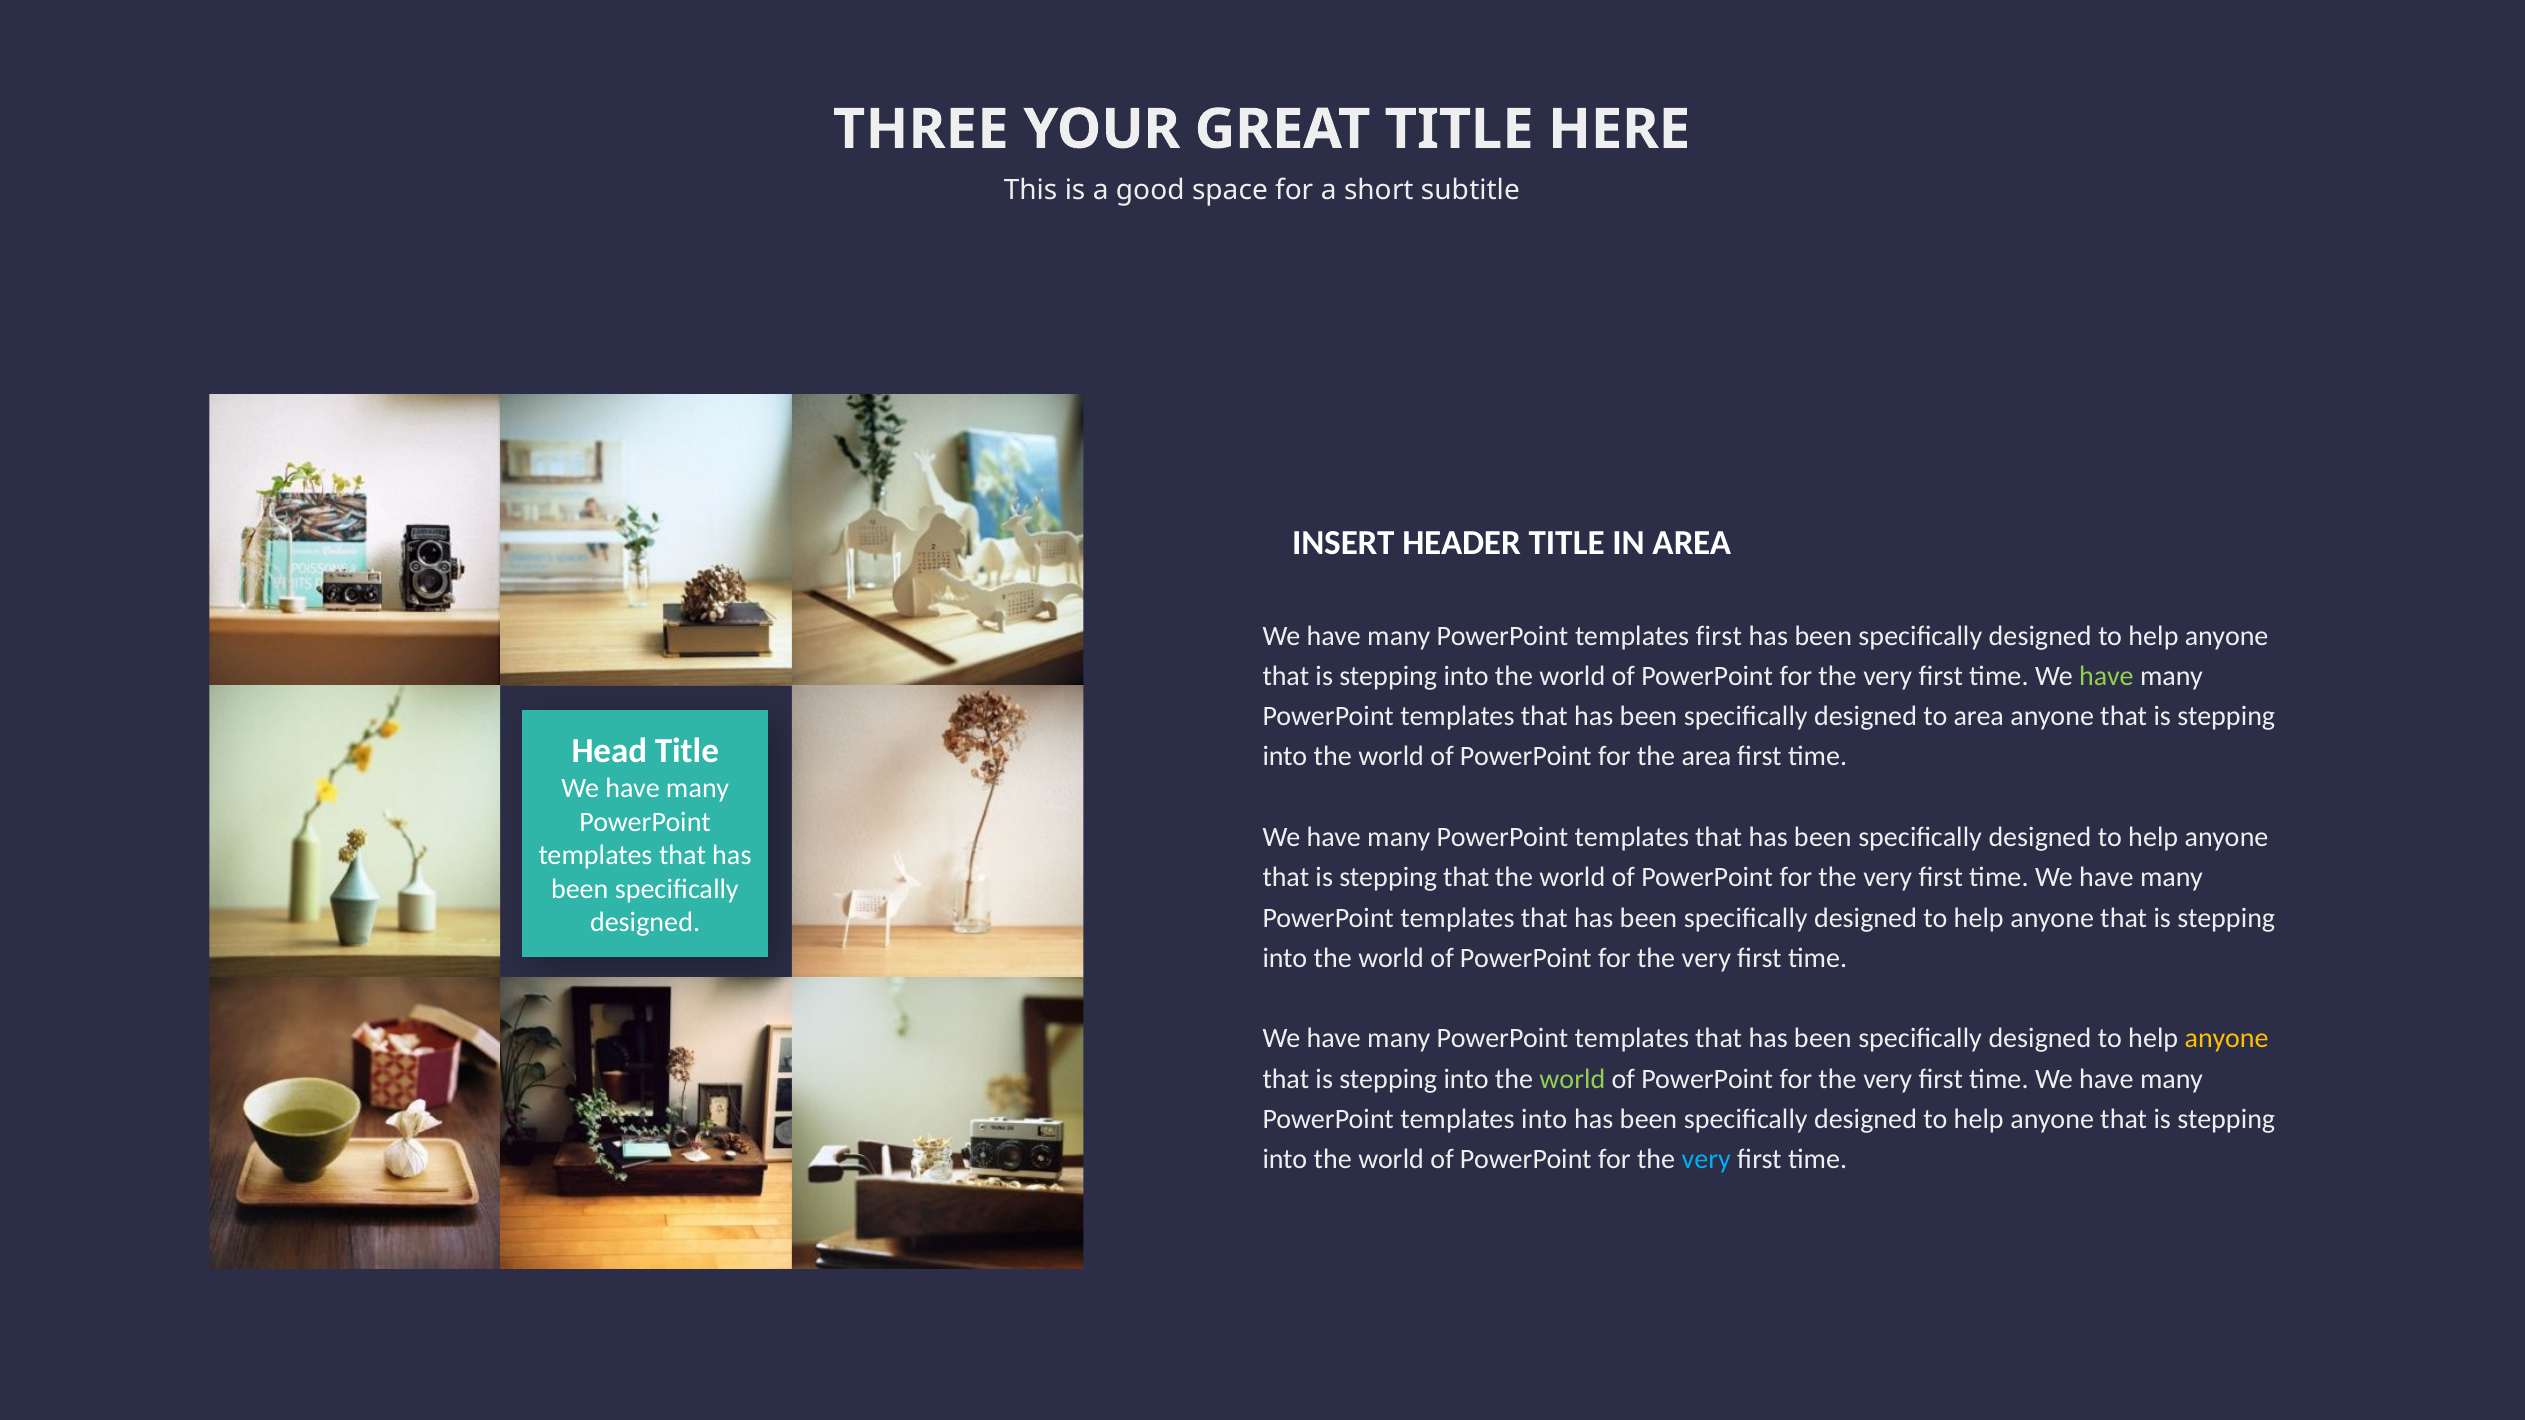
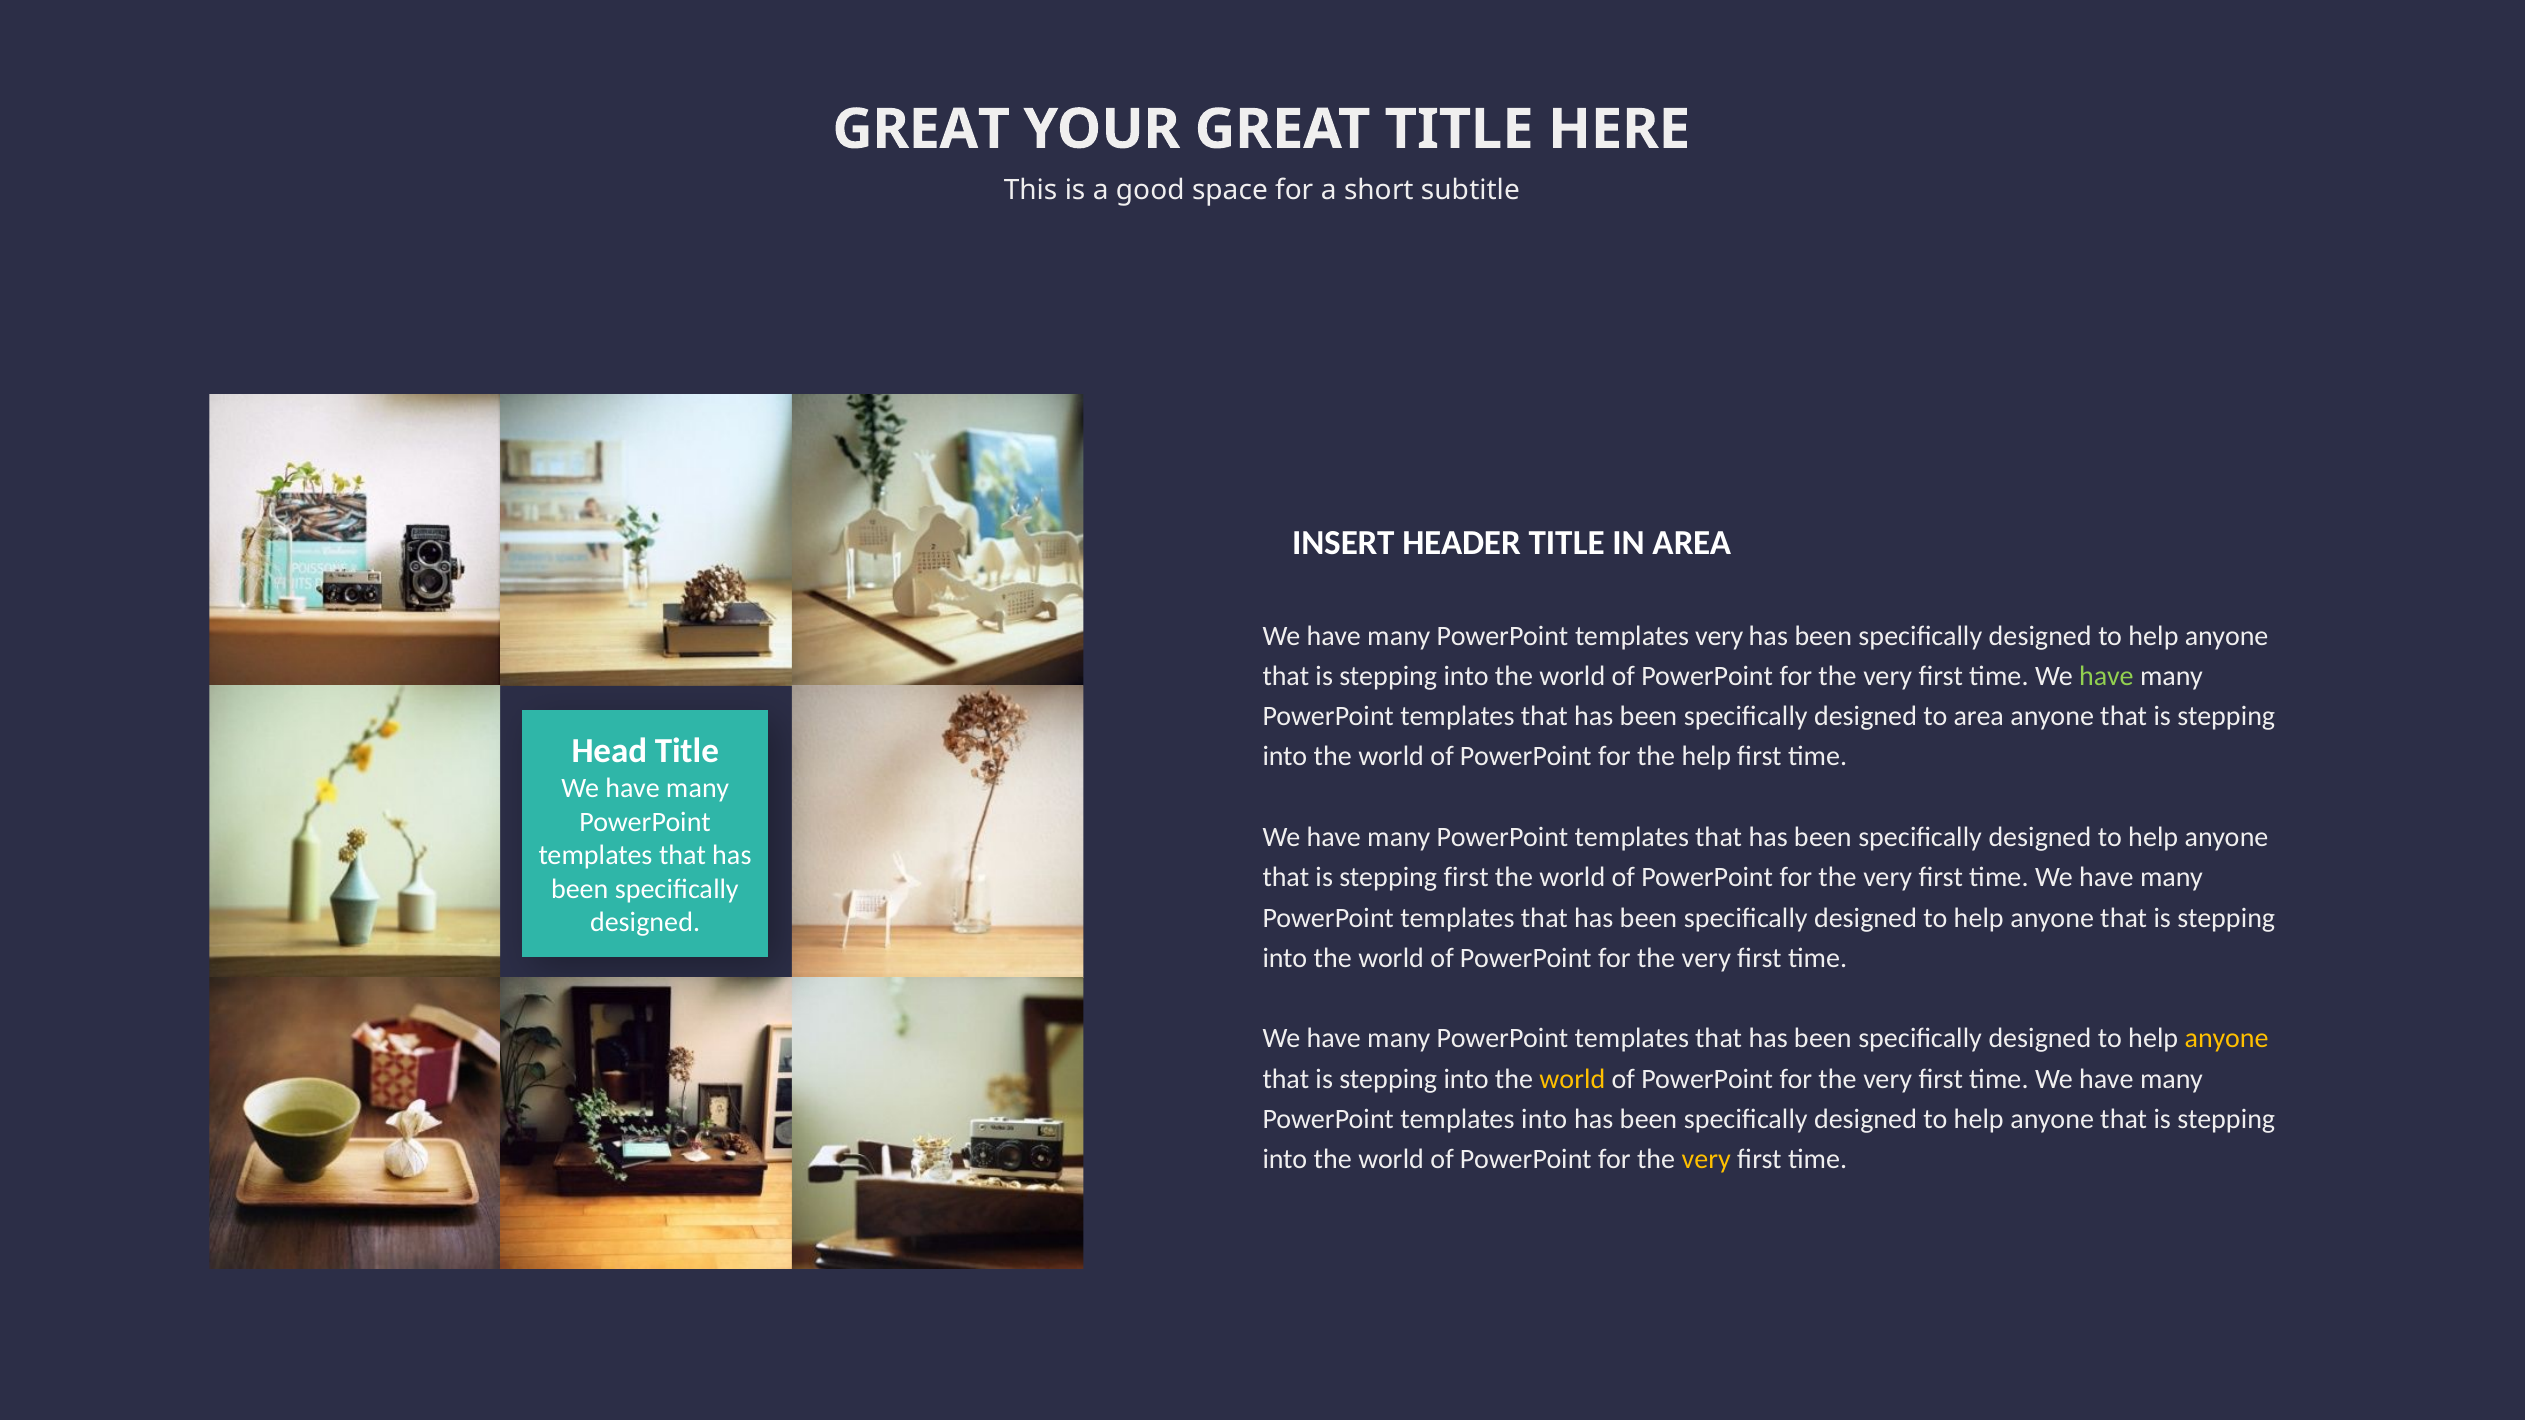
THREE at (921, 129): THREE -> GREAT
templates first: first -> very
the area: area -> help
stepping that: that -> first
world at (1572, 1079) colour: light green -> yellow
very at (1706, 1159) colour: light blue -> yellow
